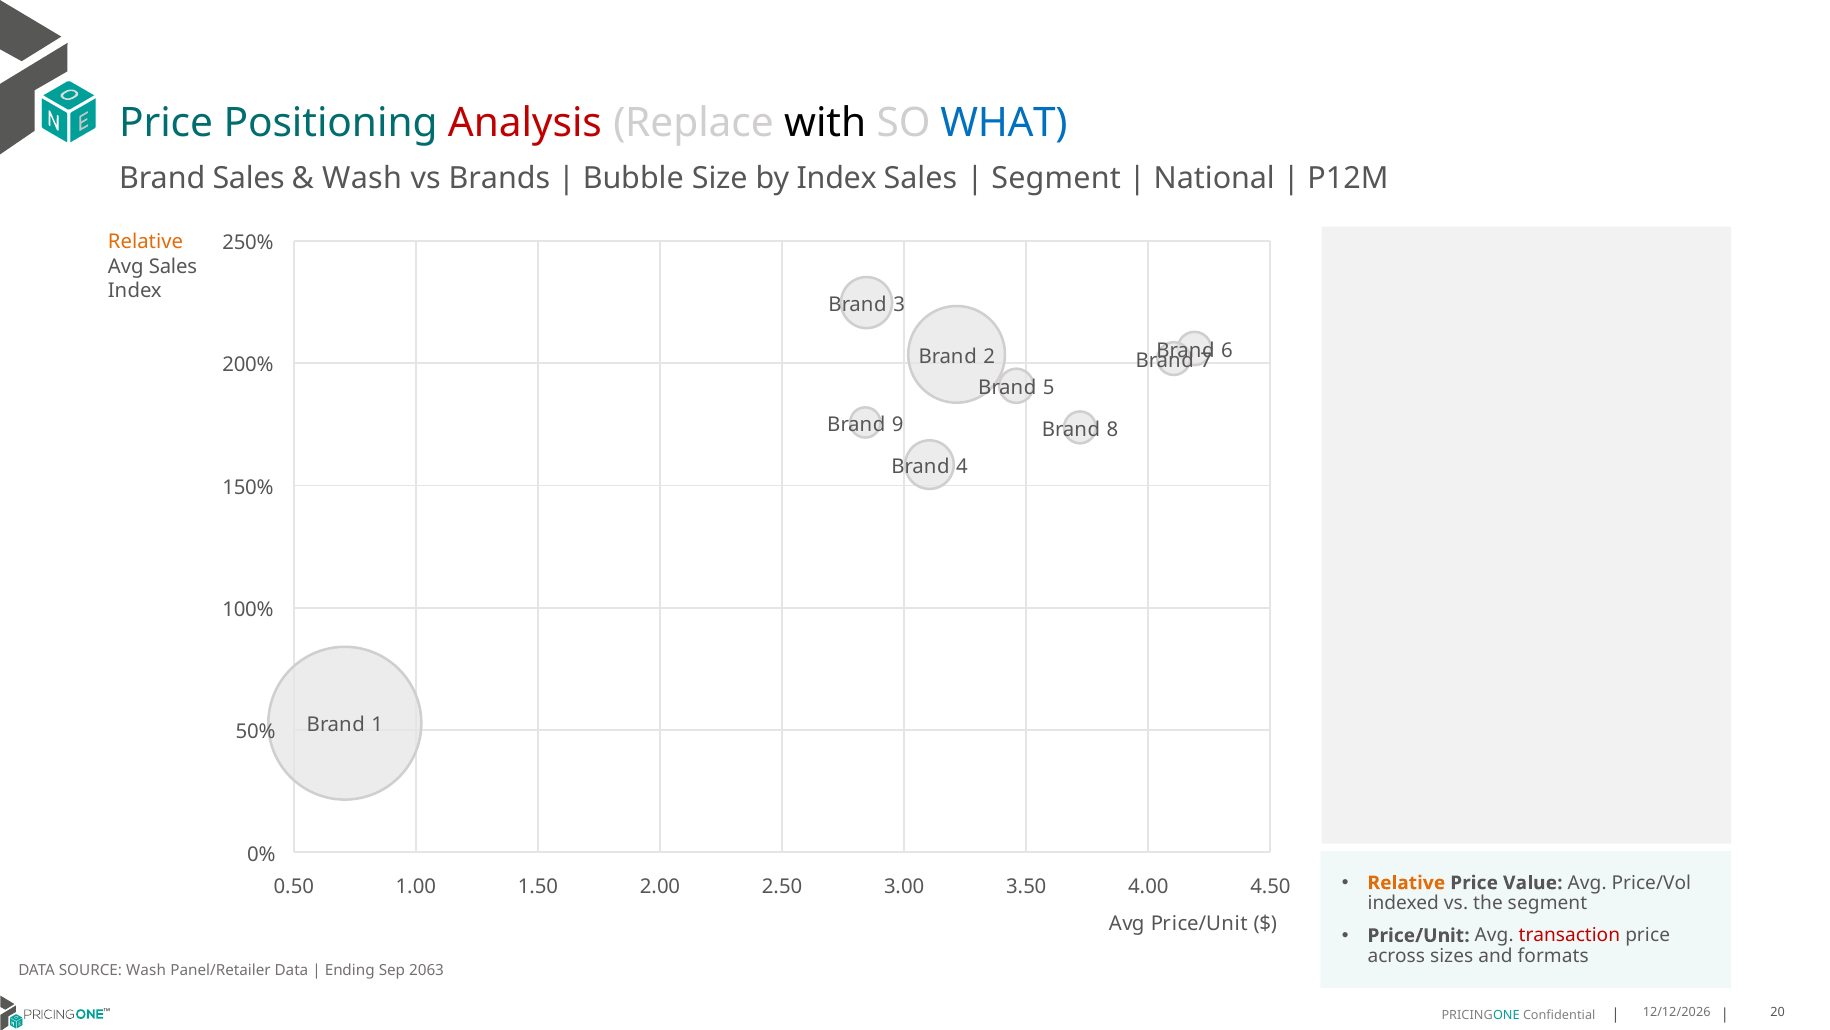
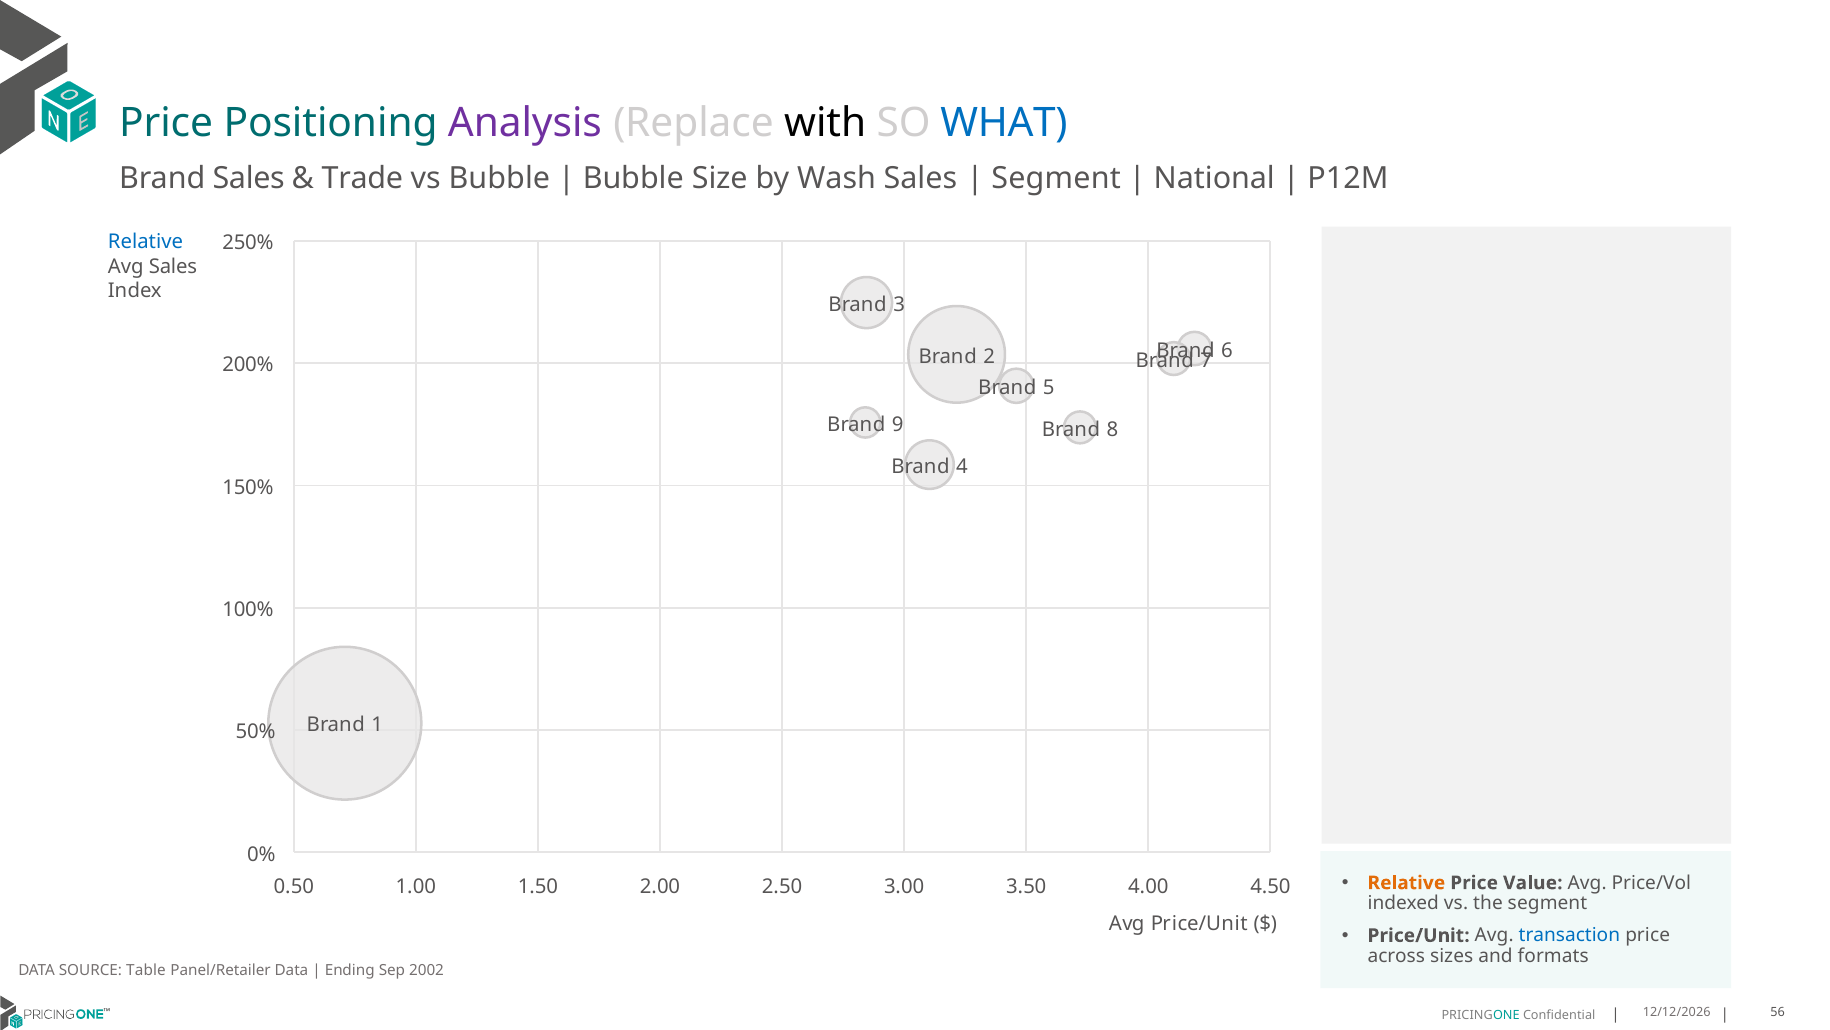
Analysis colour: red -> purple
Wash at (362, 178): Wash -> Trade
vs Brands: Brands -> Bubble
by Index: Index -> Wash
Relative at (146, 242) colour: orange -> blue
transaction colour: red -> blue
SOURCE Wash: Wash -> Table
2063: 2063 -> 2002
20: 20 -> 56
